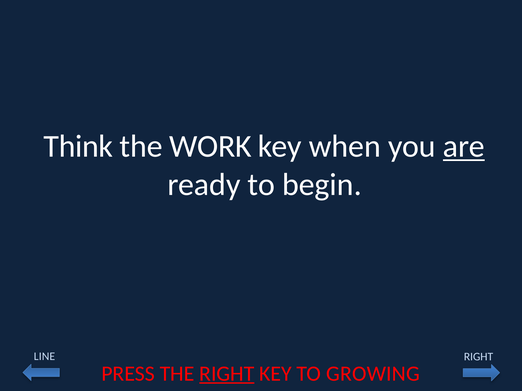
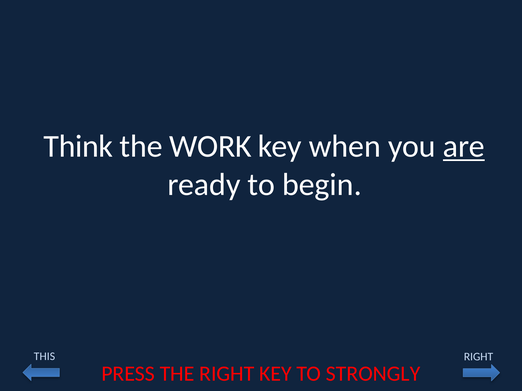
LINE: LINE -> THIS
RIGHT at (227, 374) underline: present -> none
GROWING: GROWING -> STRONGLY
